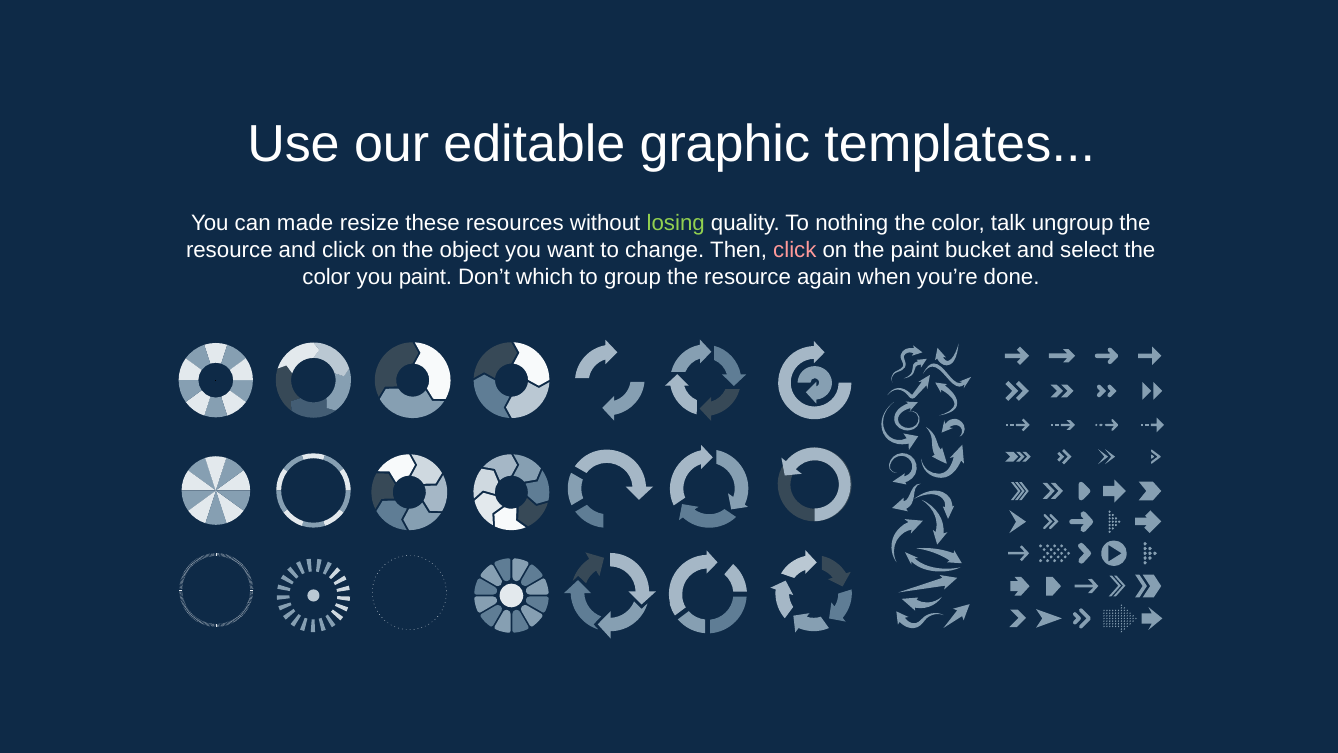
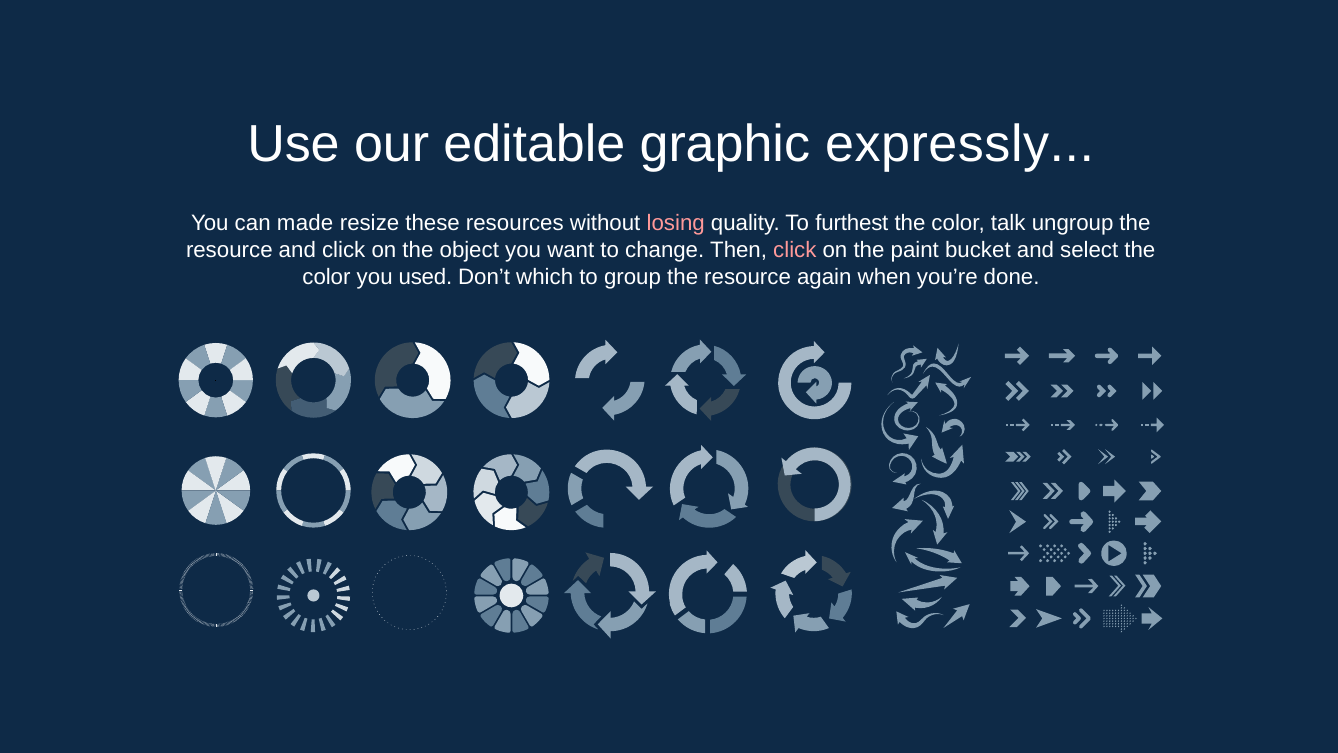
templates: templates -> expressly
losing colour: light green -> pink
nothing: nothing -> furthest
you paint: paint -> used
